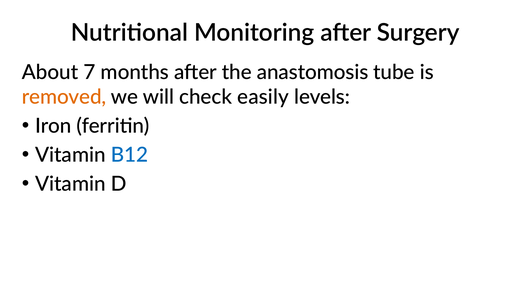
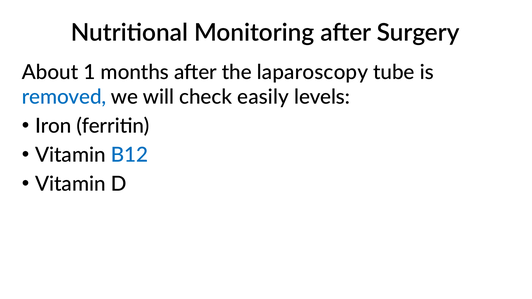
7: 7 -> 1
anastomosis: anastomosis -> laparoscopy
removed colour: orange -> blue
